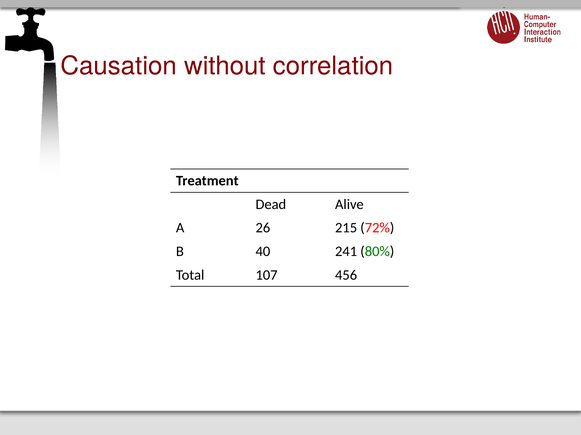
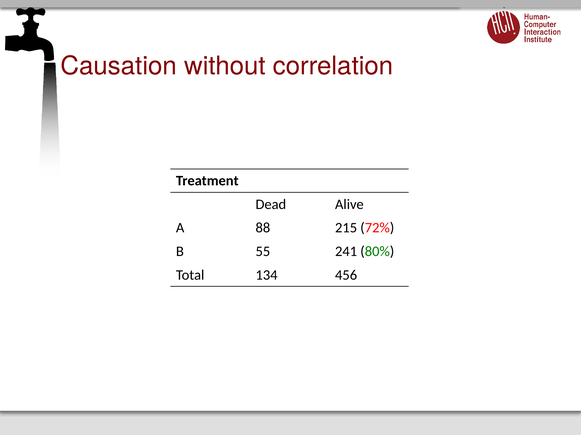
26: 26 -> 88
40: 40 -> 55
107: 107 -> 134
